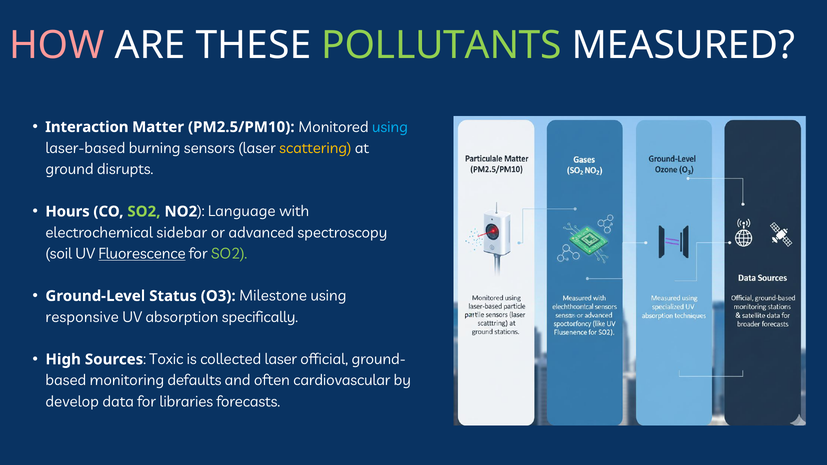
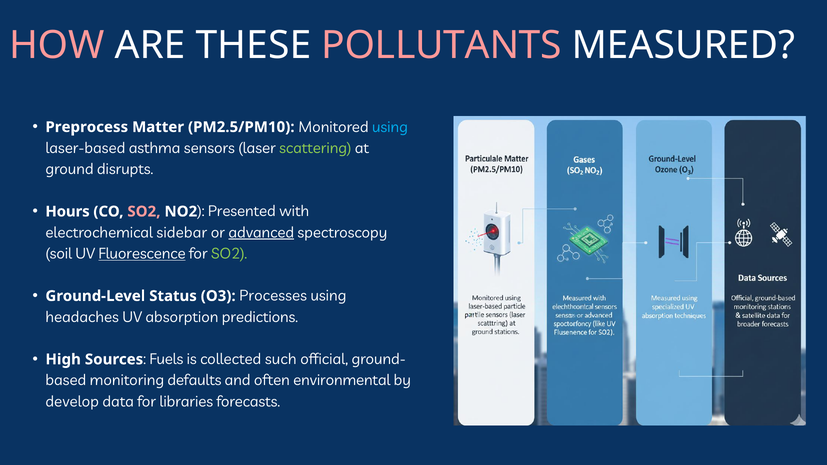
POLLUTANTS colour: light green -> pink
Interaction: Interaction -> Preprocess
burning: burning -> asthma
scattering colour: yellow -> light green
SO2 at (144, 212) colour: light green -> pink
Language: Language -> Presented
advanced underline: none -> present
Milestone: Milestone -> Processes
responsive: responsive -> headaches
specifically: specifically -> predictions
Toxic: Toxic -> Fuels
collected laser: laser -> such
cardiovascular: cardiovascular -> environmental
